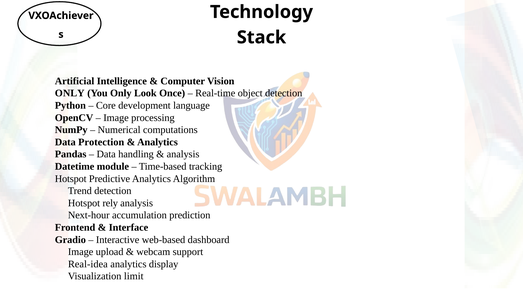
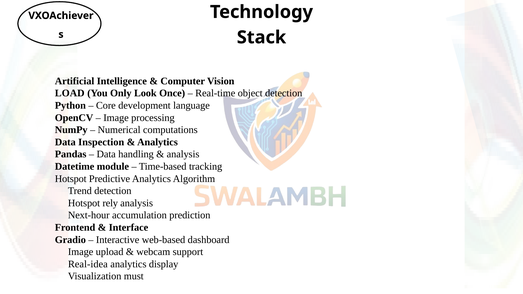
ONLY at (70, 93): ONLY -> LOAD
Protection: Protection -> Inspection
limit: limit -> must
